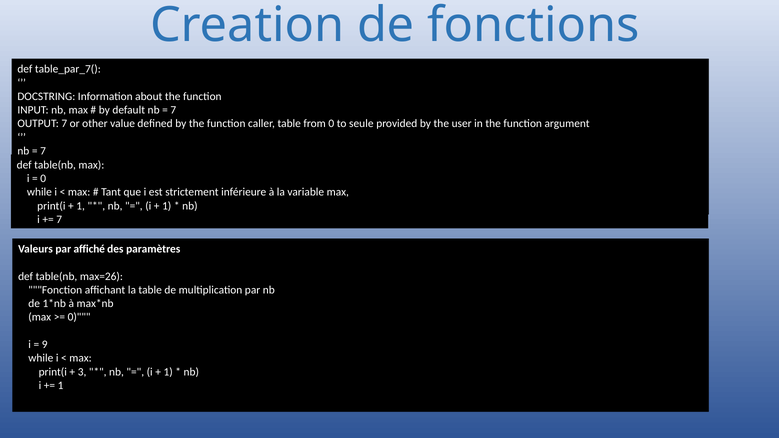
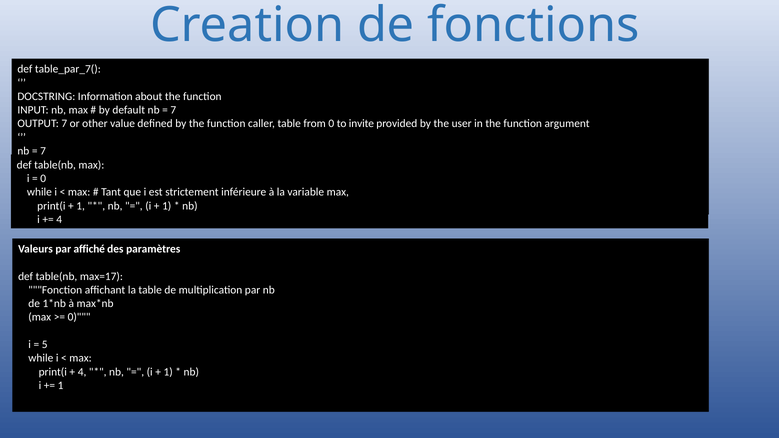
seule: seule -> invite
7 at (59, 220): 7 -> 4
max=26: max=26 -> max=17
9: 9 -> 5
3 at (82, 372): 3 -> 4
